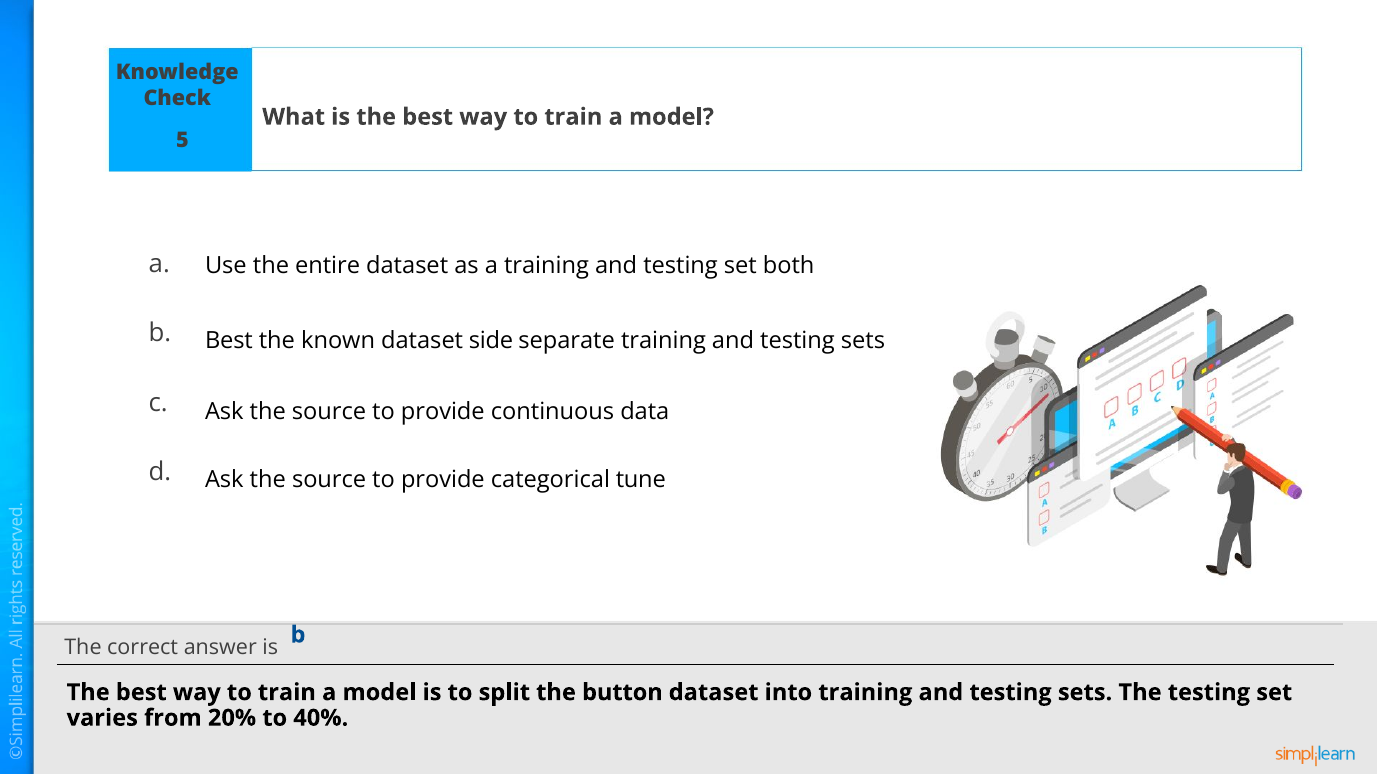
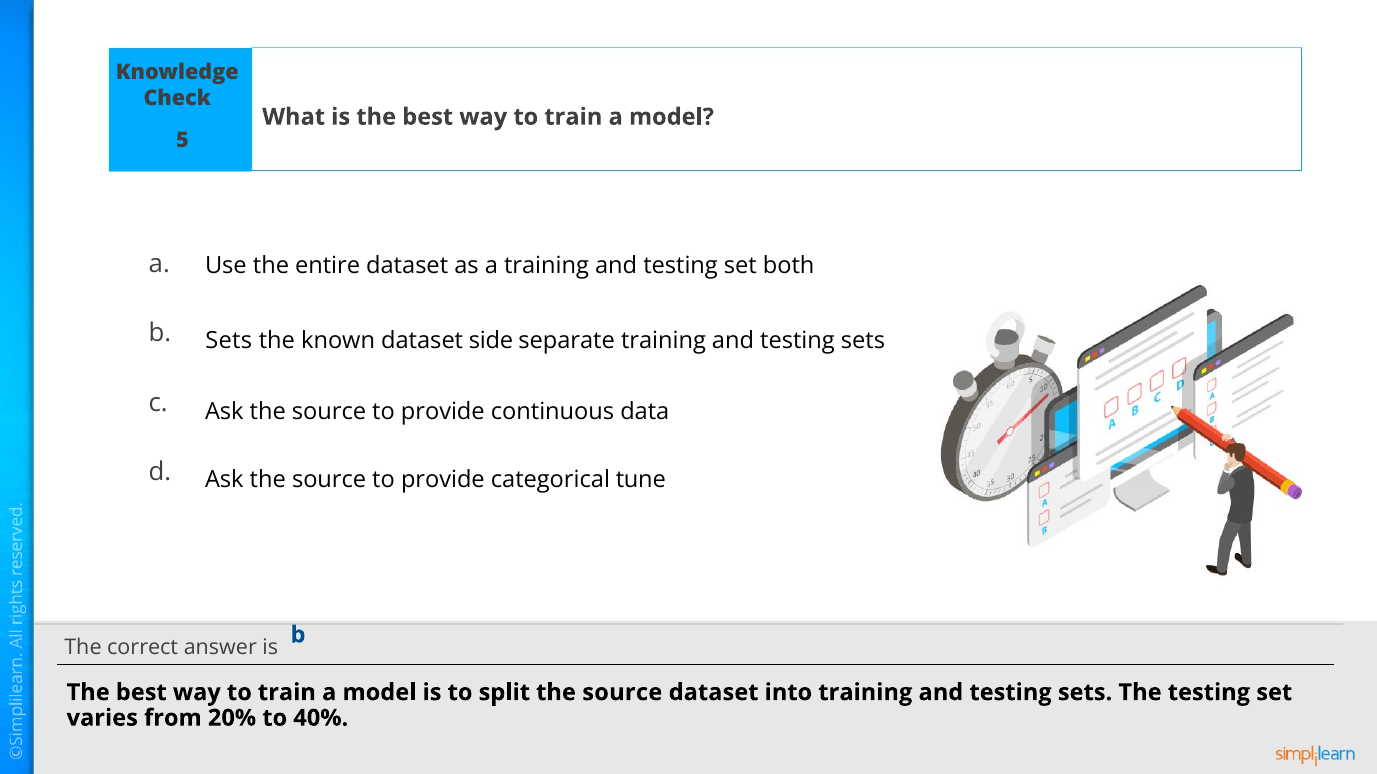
Best at (229, 341): Best -> Sets
split the button: button -> source
